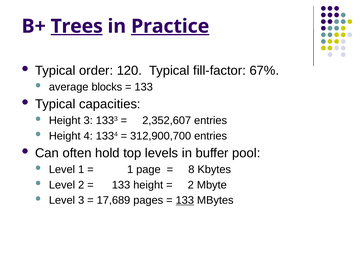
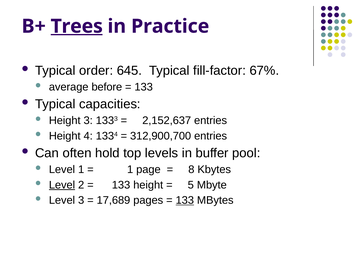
Practice underline: present -> none
120: 120 -> 645
blocks: blocks -> before
2,352,607: 2,352,607 -> 2,152,637
Level at (62, 185) underline: none -> present
2 at (191, 185): 2 -> 5
